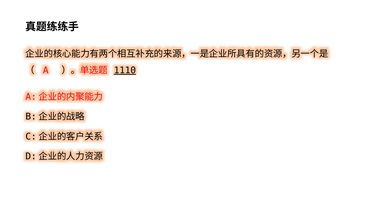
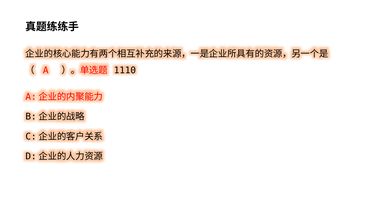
1110 underline: present -> none
